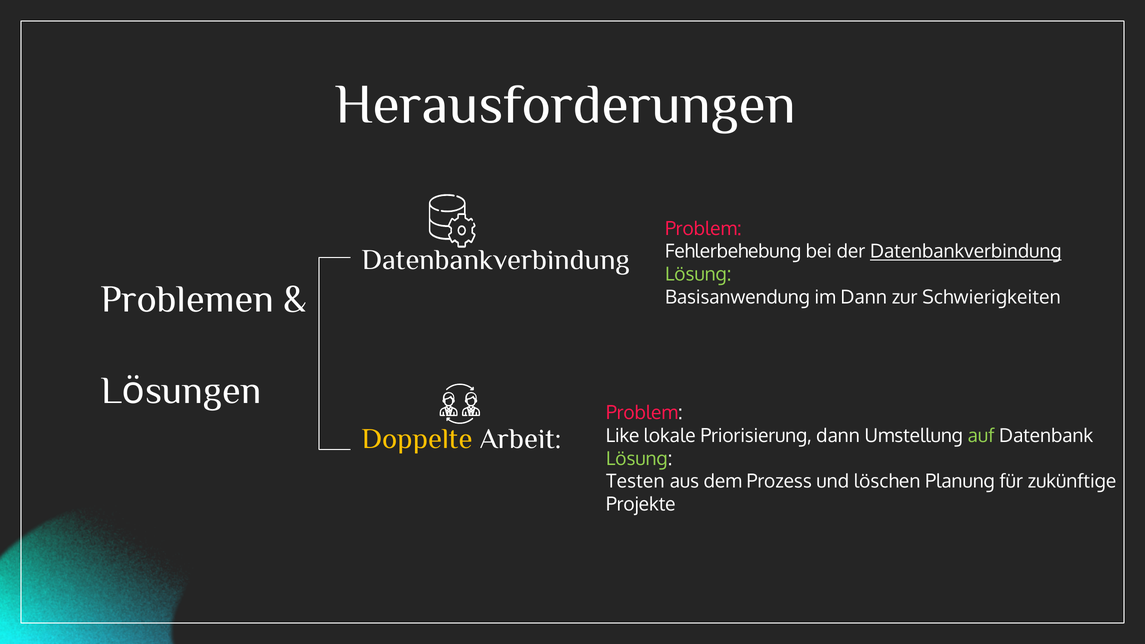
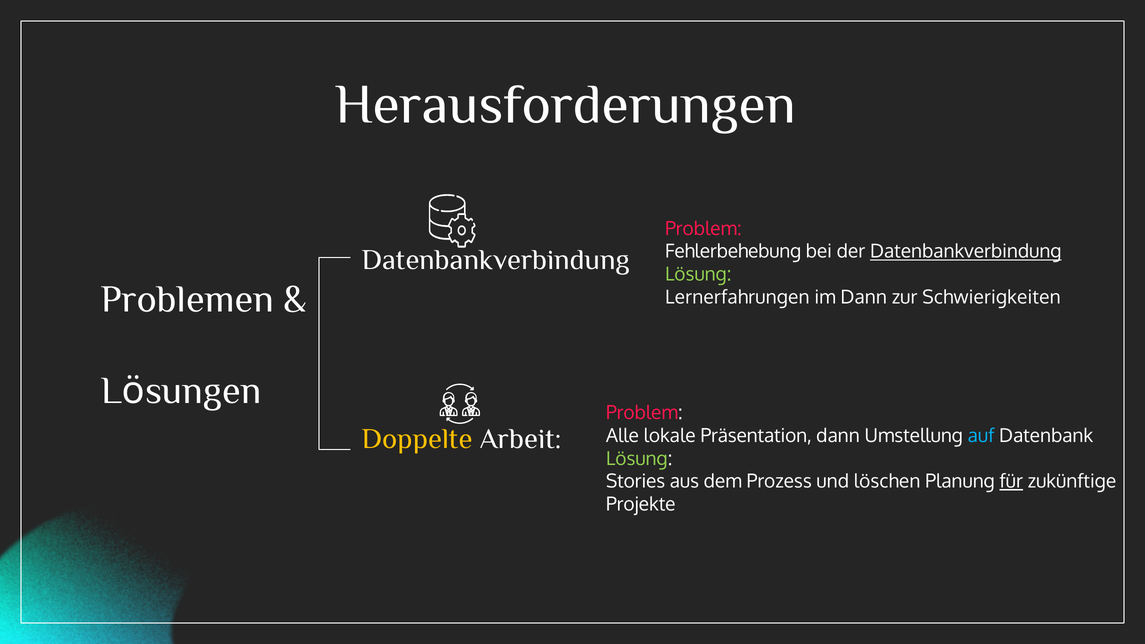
Basisanwendung: Basisanwendung -> Lernerfahrungen
Like: Like -> Alle
Priorisierung: Priorisierung -> Präsentation
auf colour: light green -> light blue
Testen: Testen -> Stories
für underline: none -> present
